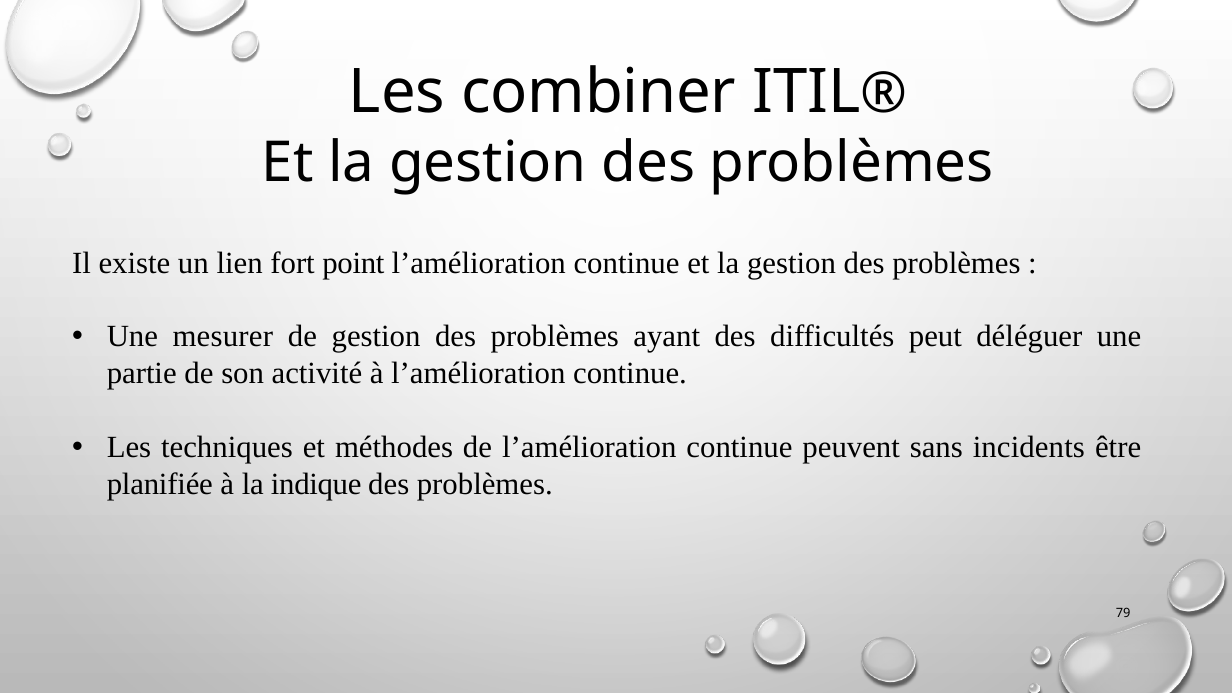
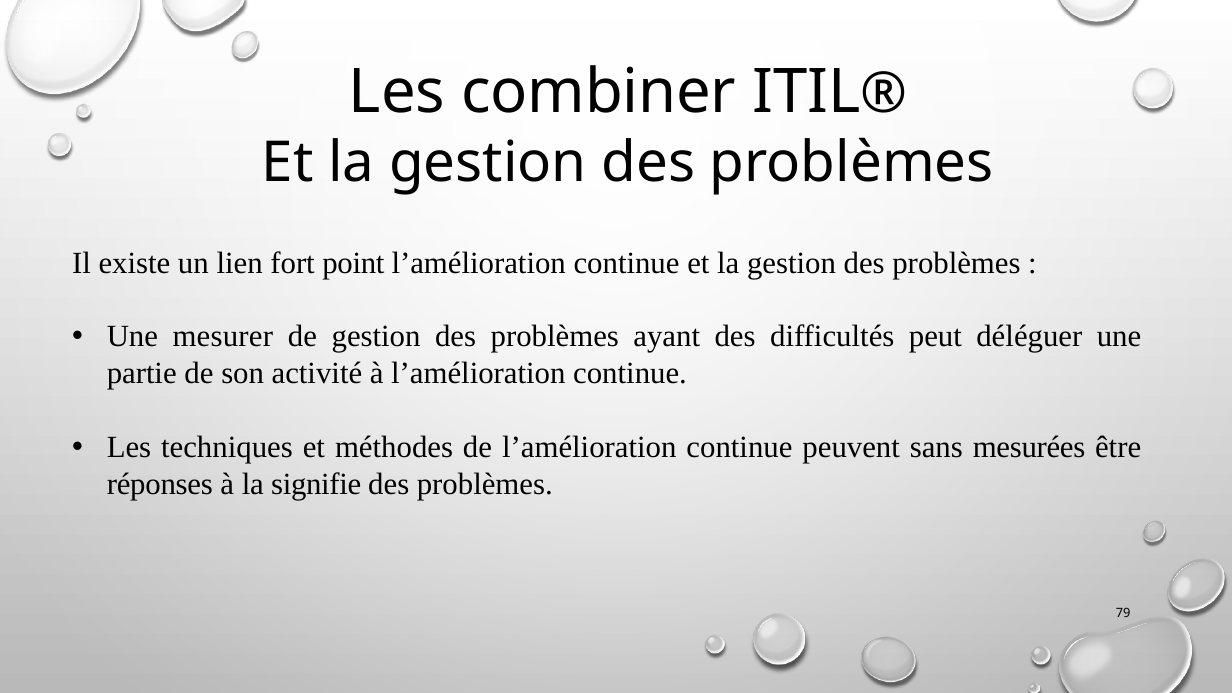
incidents: incidents -> mesurées
planifiée: planifiée -> réponses
indique: indique -> signifie
